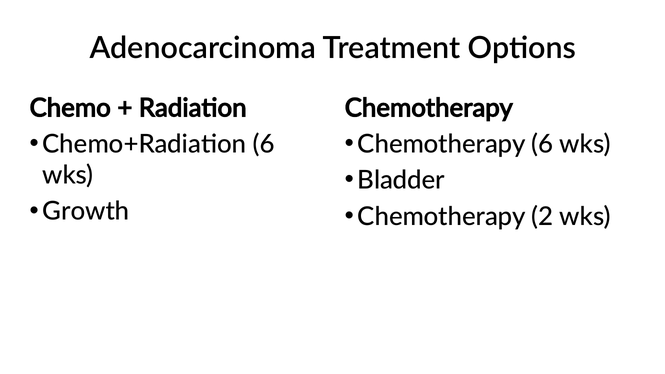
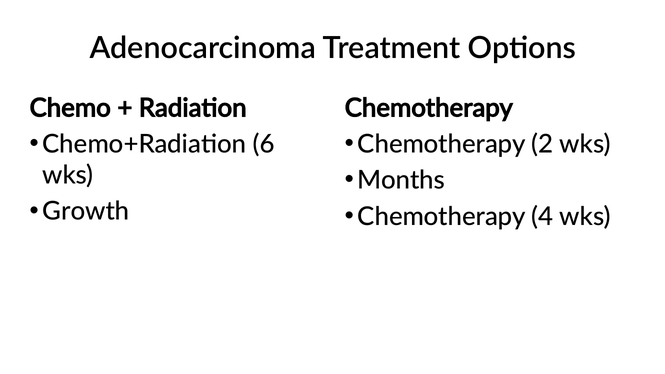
Chemotherapy 6: 6 -> 2
Bladder: Bladder -> Months
2: 2 -> 4
